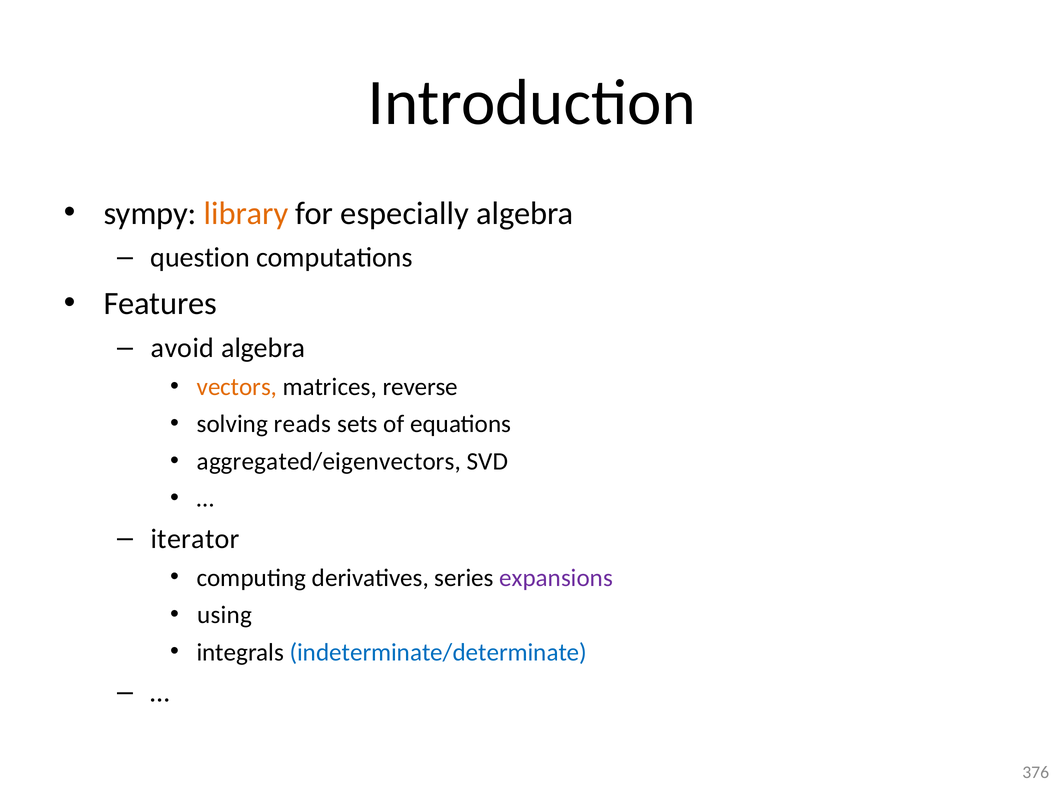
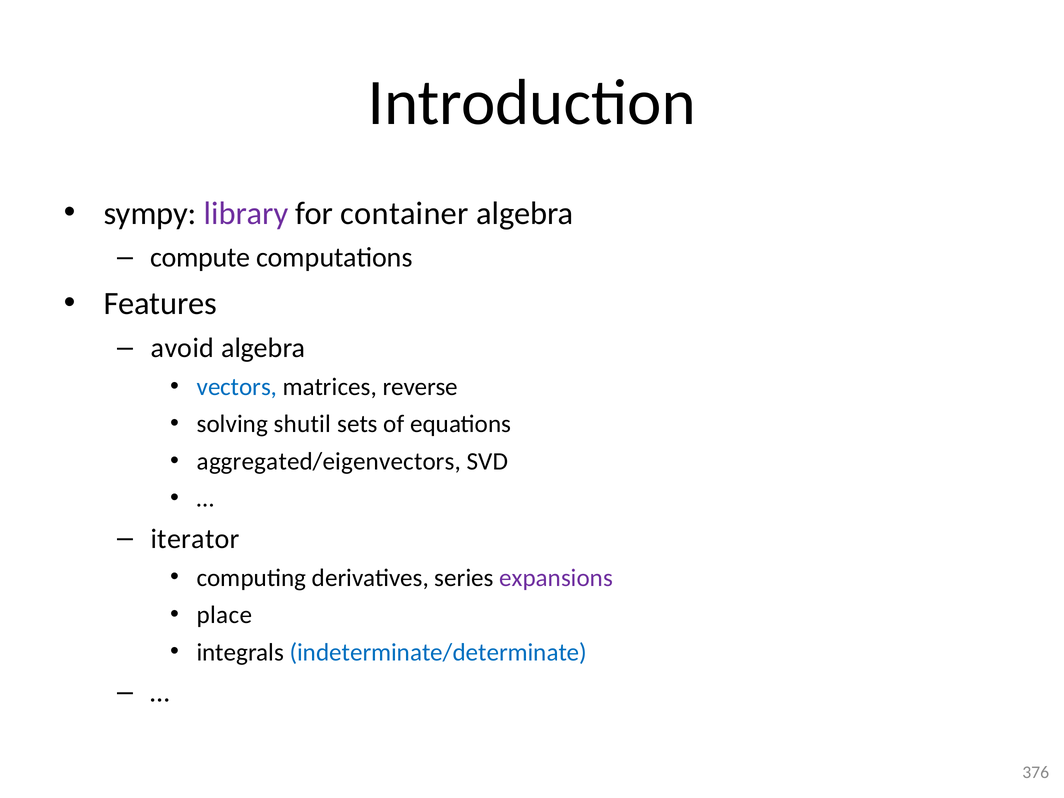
library colour: orange -> purple
especially: especially -> container
question: question -> compute
vectors colour: orange -> blue
reads: reads -> shutil
using: using -> place
